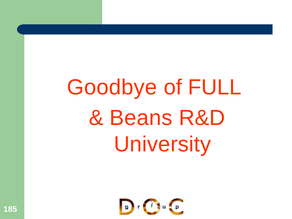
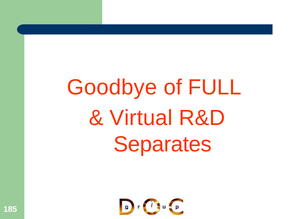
Beans: Beans -> Virtual
University: University -> Separates
